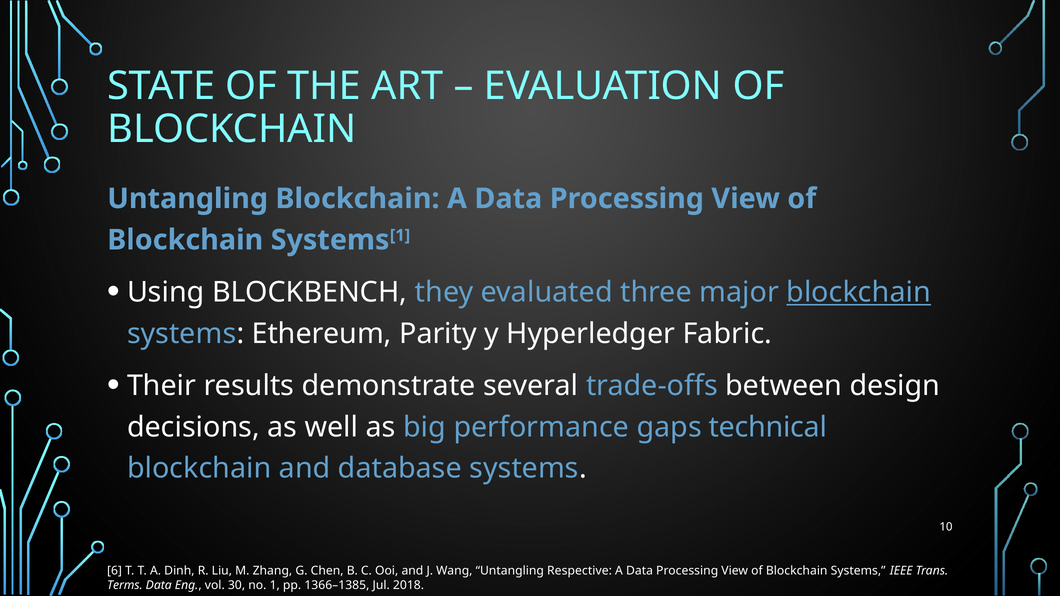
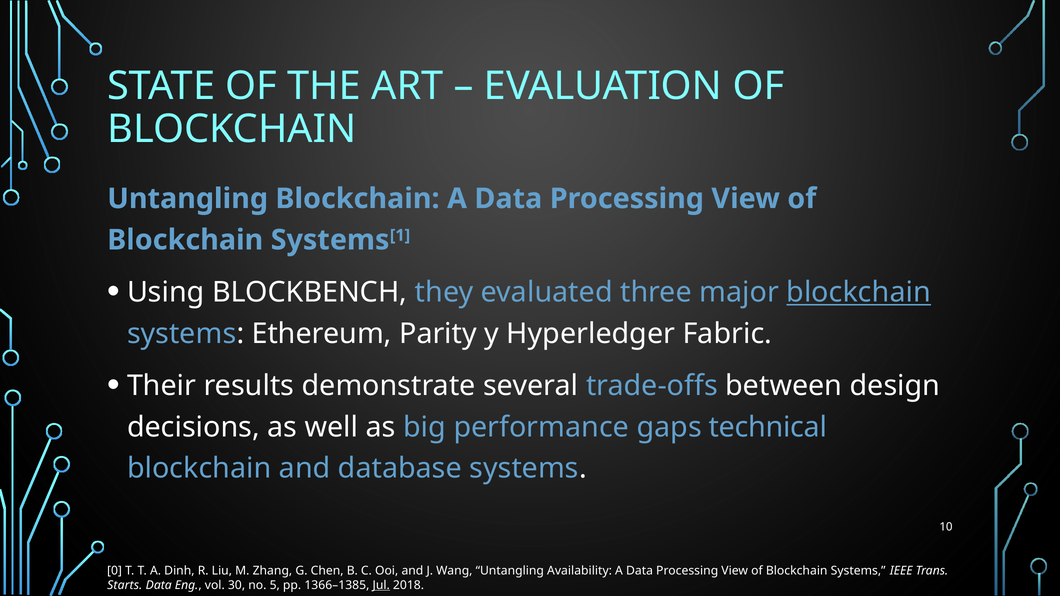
6: 6 -> 0
Respective: Respective -> Availability
Terms: Terms -> Starts
no 1: 1 -> 5
Jul underline: none -> present
